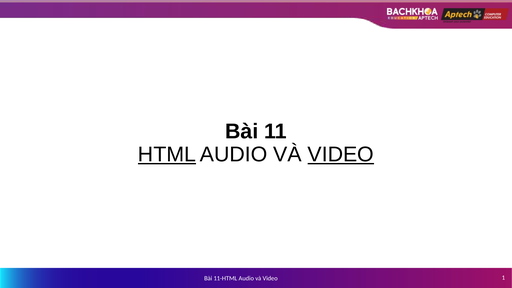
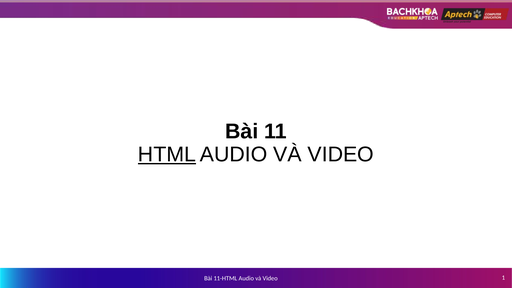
VIDEO at (341, 154) underline: present -> none
